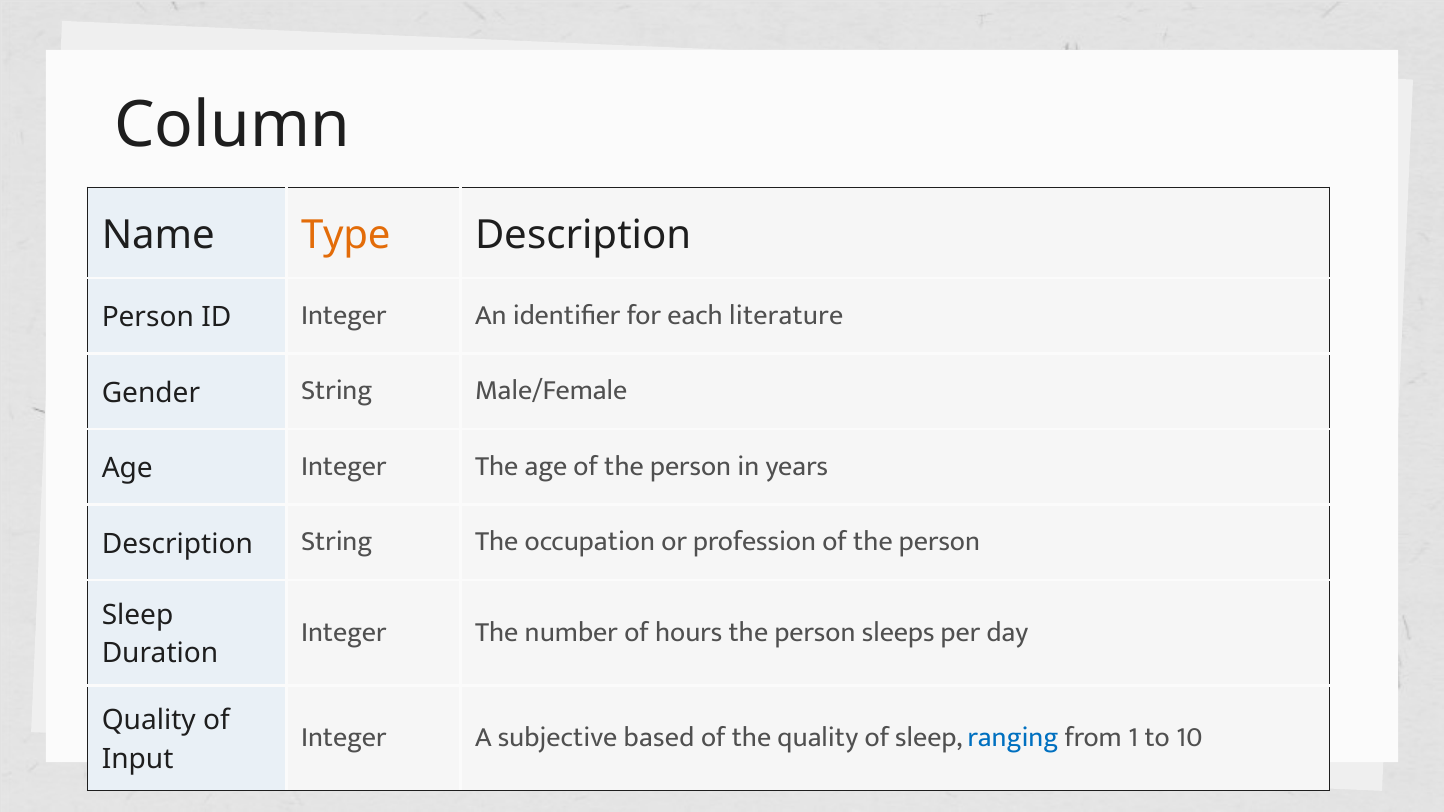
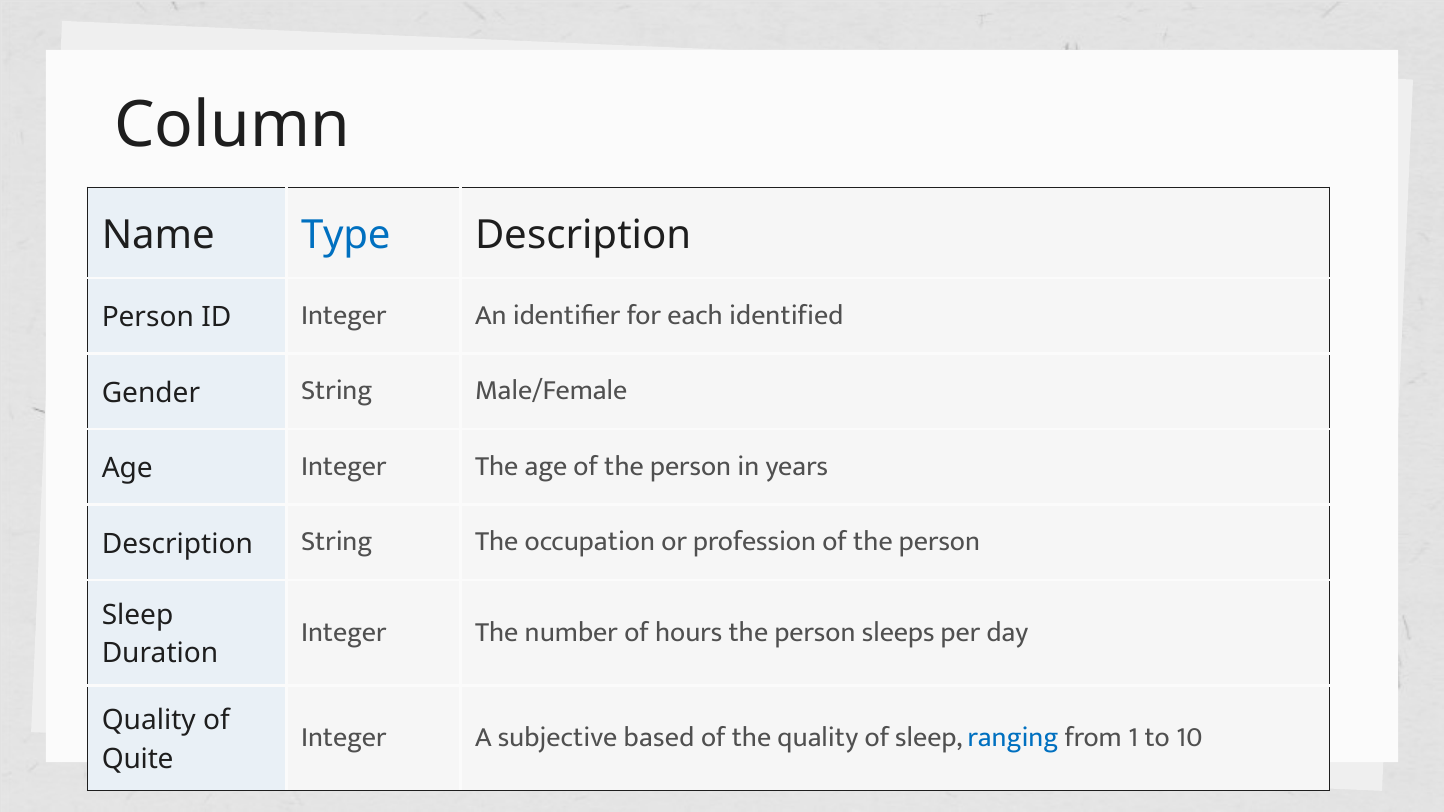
Type colour: orange -> blue
literature: literature -> identified
Input: Input -> Quite
